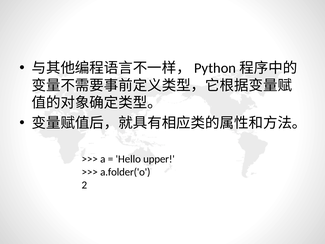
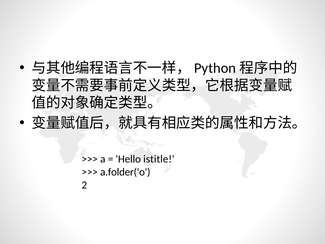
upper: upper -> istitle
